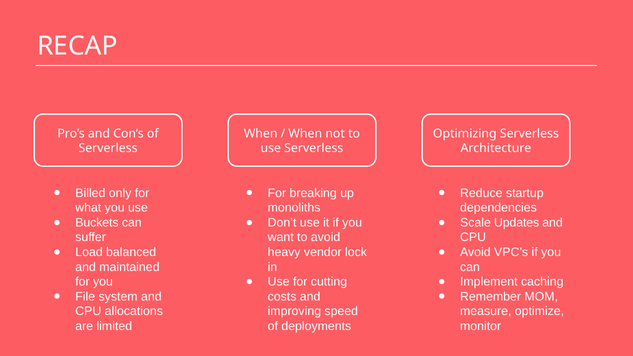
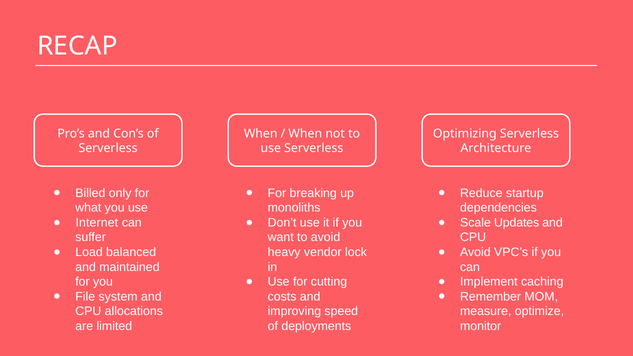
Buckets: Buckets -> Internet
